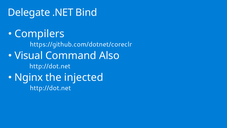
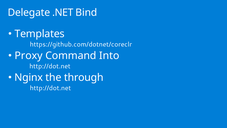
Compilers: Compilers -> Templates
Visual: Visual -> Proxy
Also: Also -> Into
injected: injected -> through
